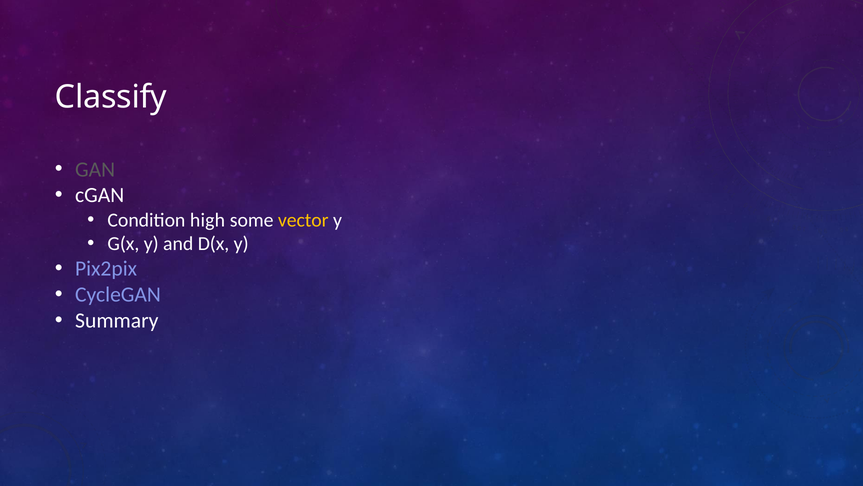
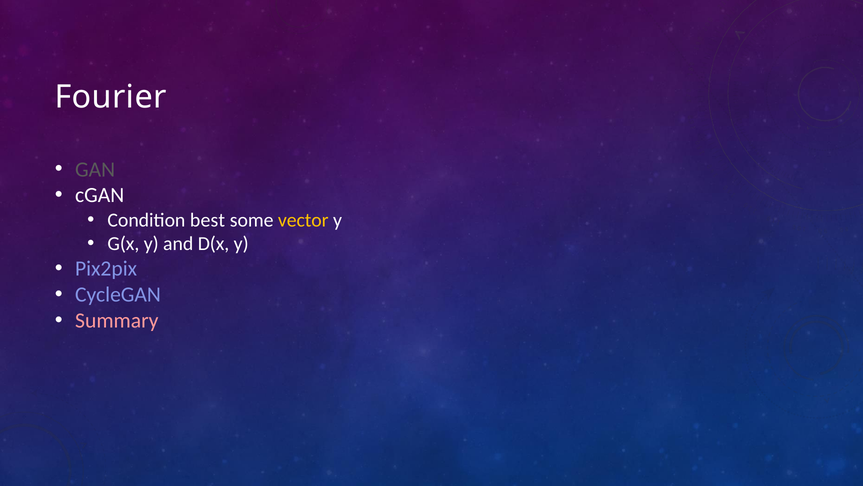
Classify: Classify -> Fourier
high: high -> best
Summary colour: white -> pink
